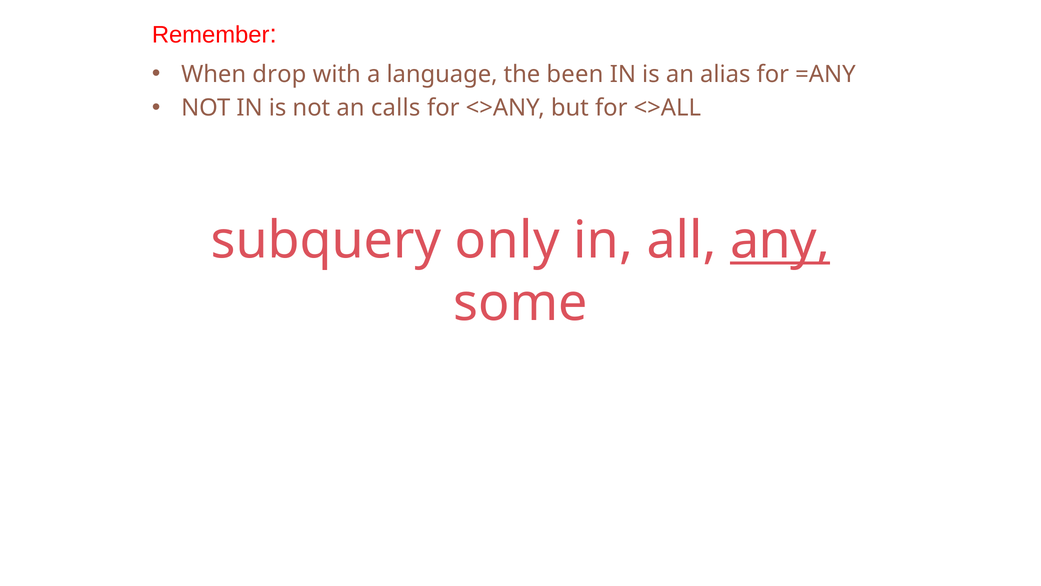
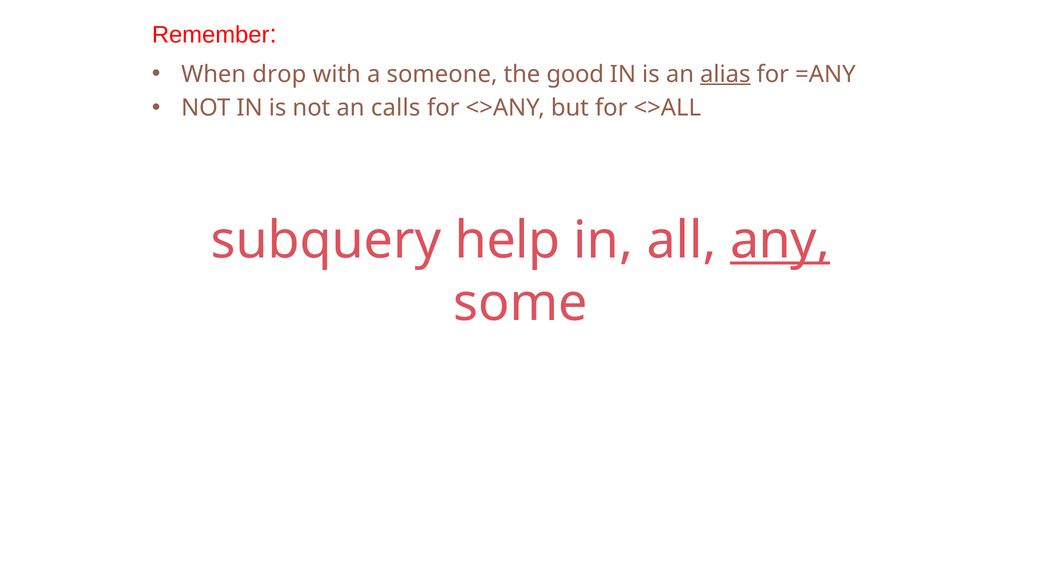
language: language -> someone
been: been -> good
alias underline: none -> present
only: only -> help
